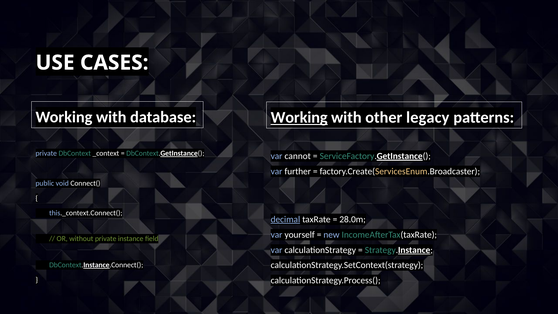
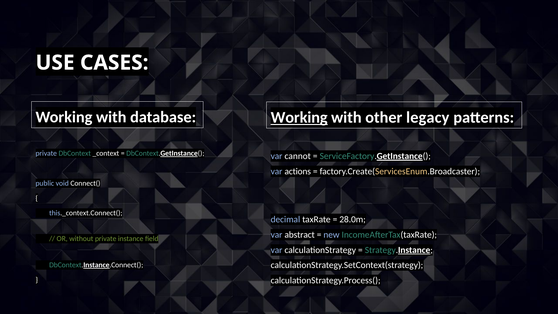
further: further -> actions
decimal underline: present -> none
yourself: yourself -> abstract
